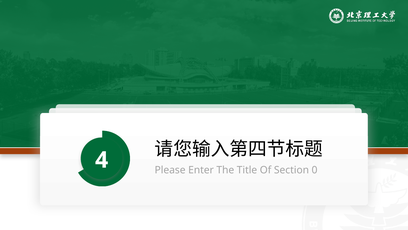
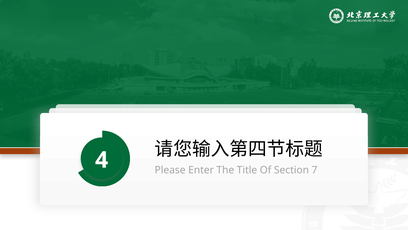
0: 0 -> 7
